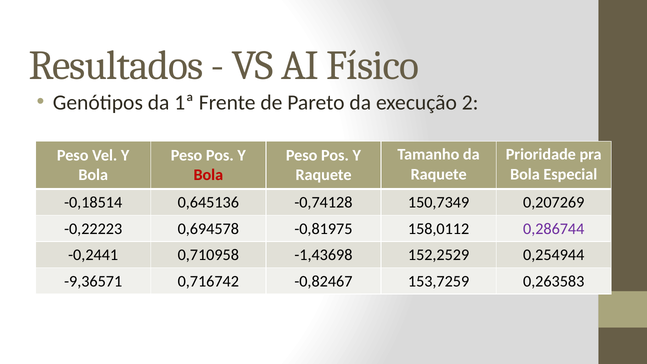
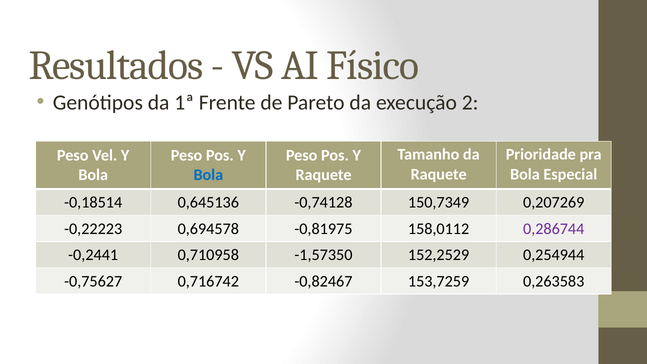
Bola at (208, 175) colour: red -> blue
-1,43698: -1,43698 -> -1,57350
-9,36571: -9,36571 -> -0,75627
